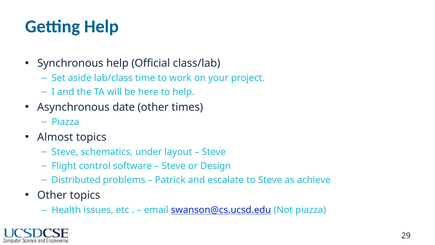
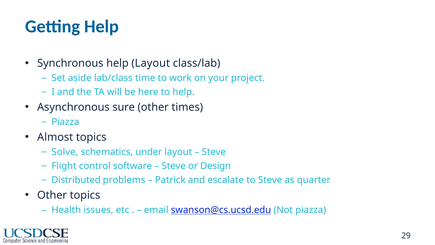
help Official: Official -> Layout
date: date -> sure
Steve at (65, 152): Steve -> Solve
achieve: achieve -> quarter
